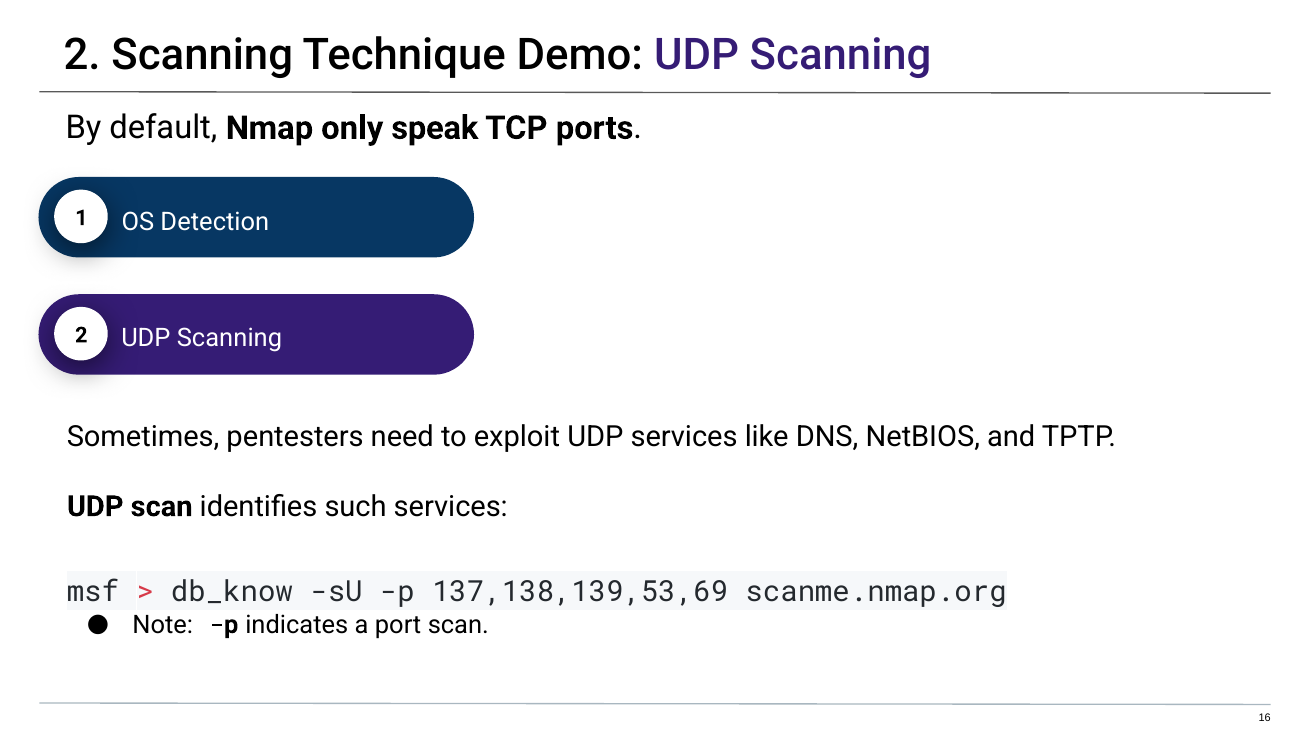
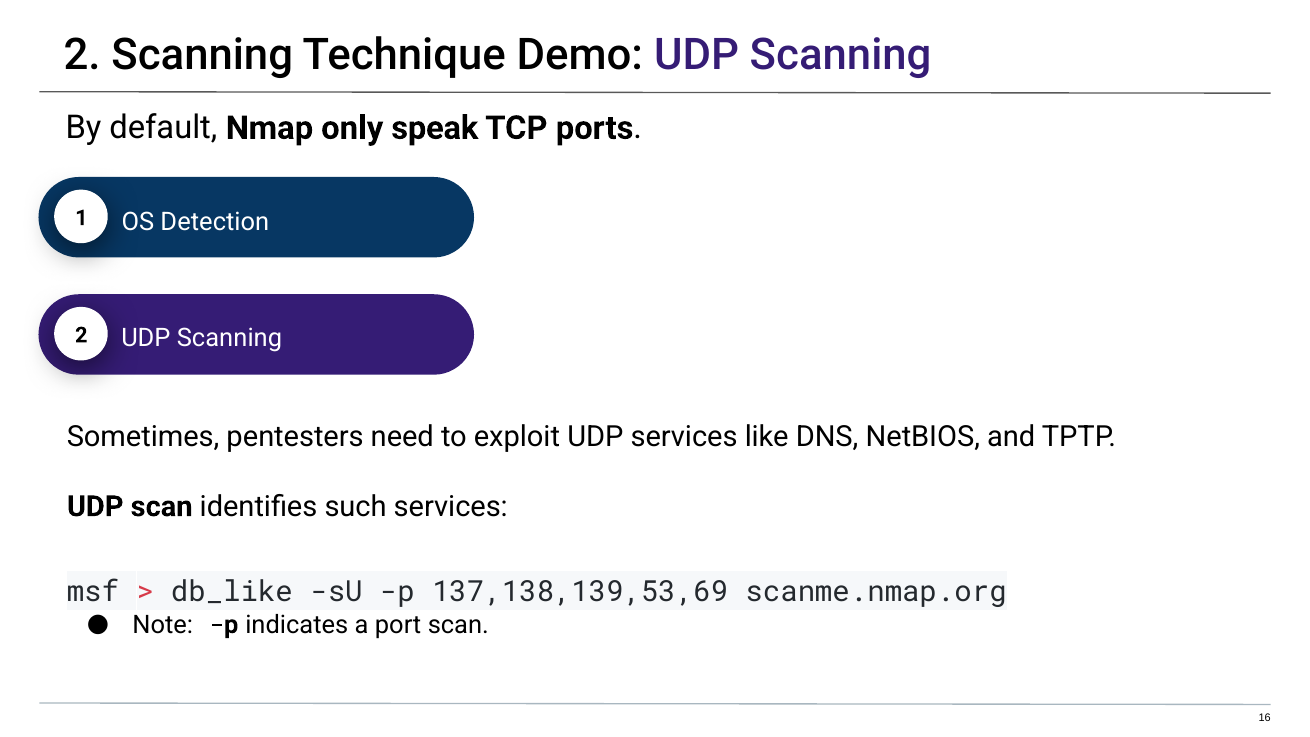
db_know: db_know -> db_like
